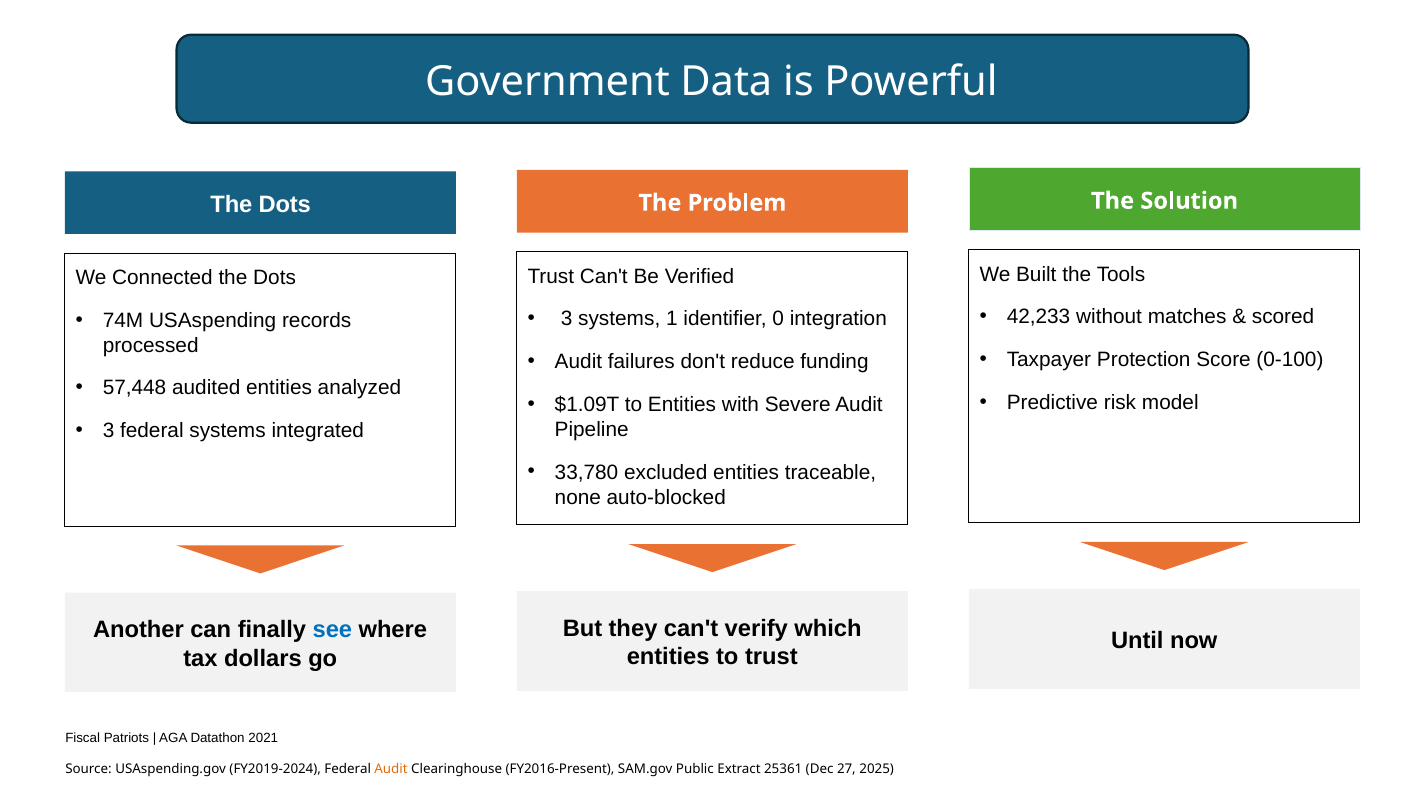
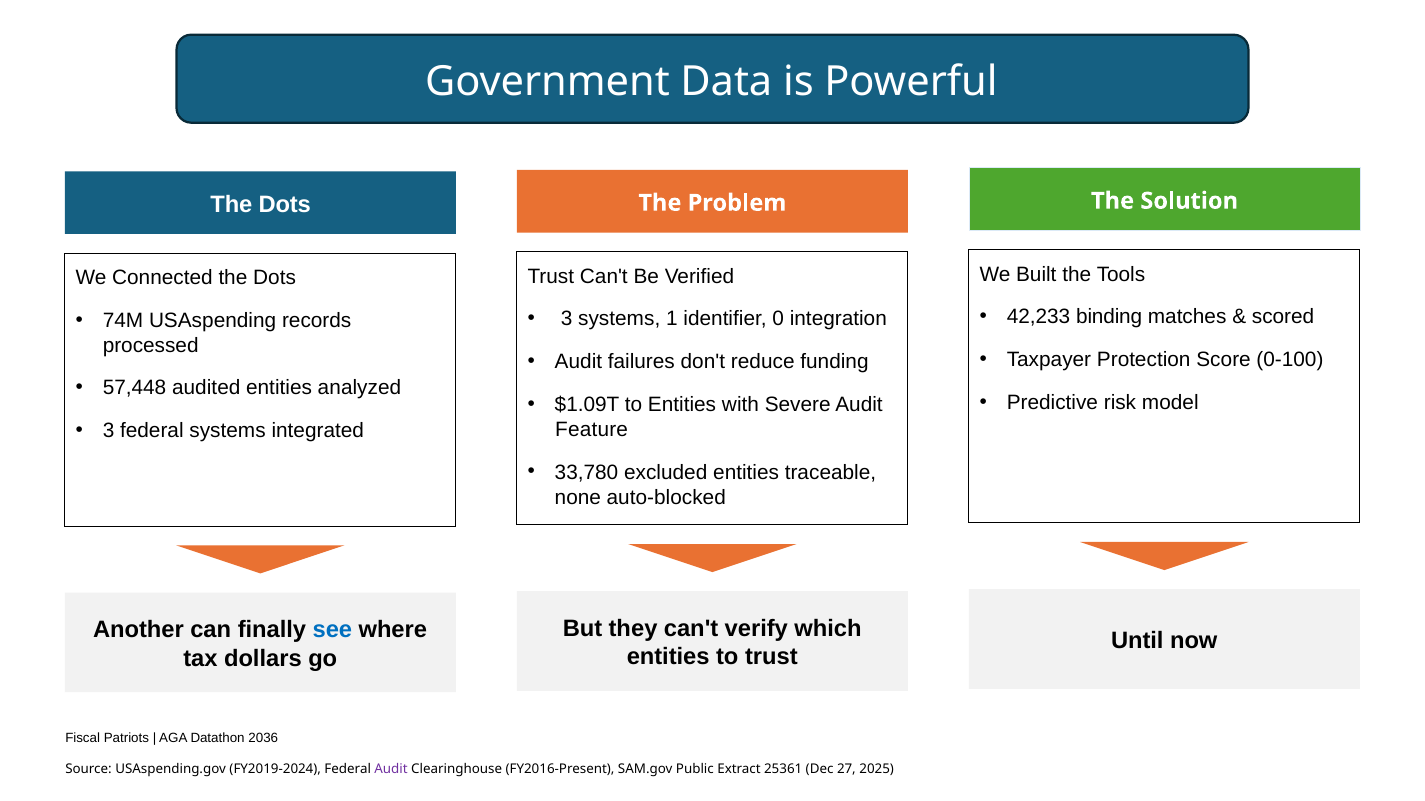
without: without -> binding
Pipeline: Pipeline -> Feature
2021: 2021 -> 2036
Audit at (391, 769) colour: orange -> purple
